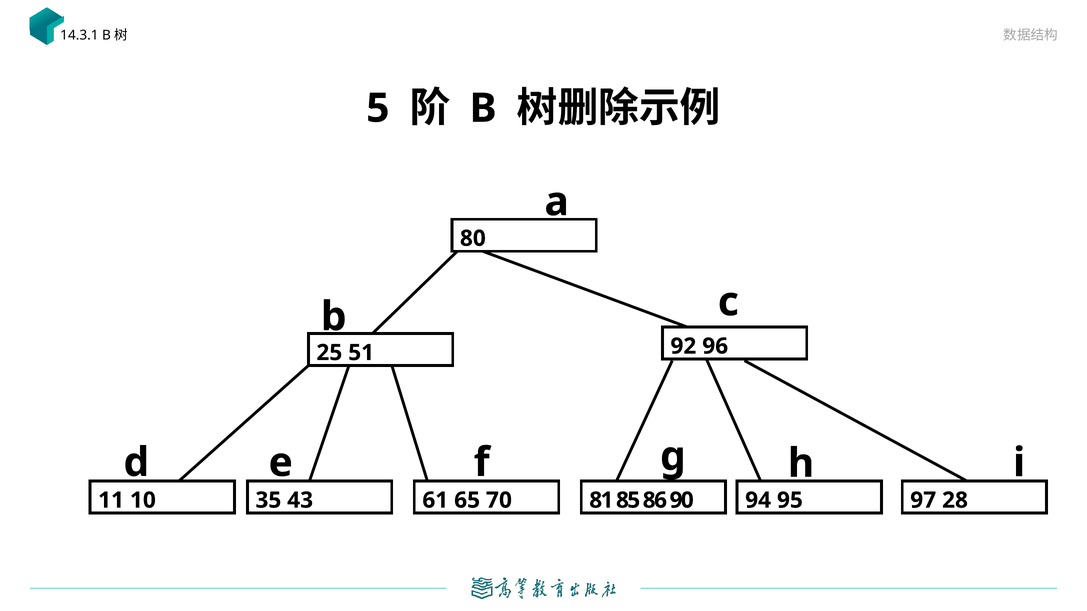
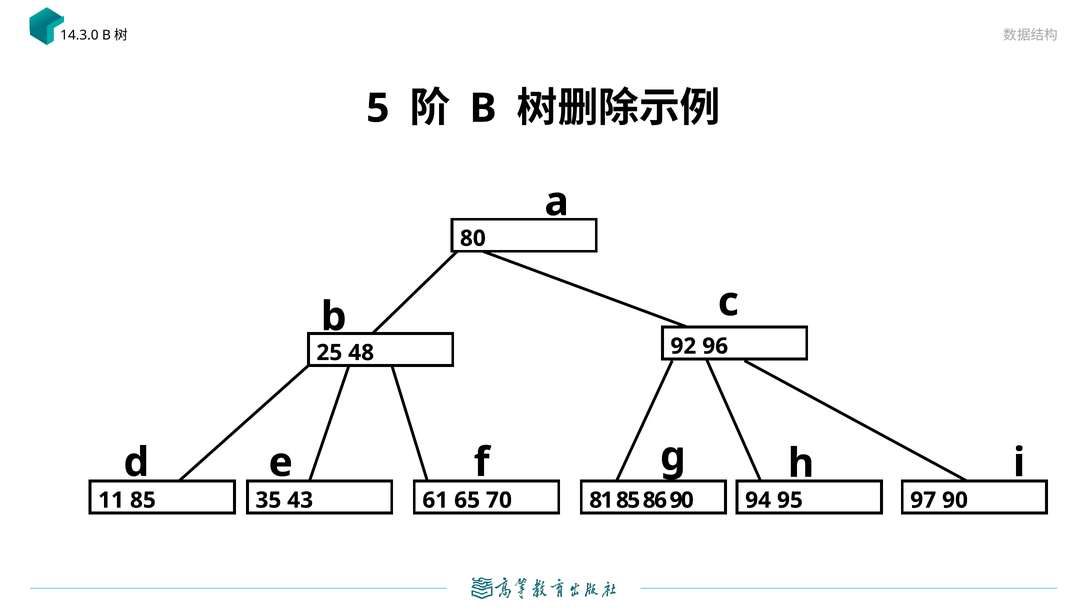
14.3.1: 14.3.1 -> 14.3.0
51: 51 -> 48
11 10: 10 -> 85
97 28: 28 -> 90
